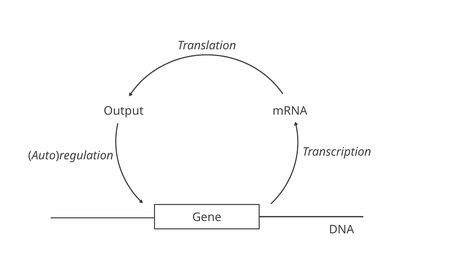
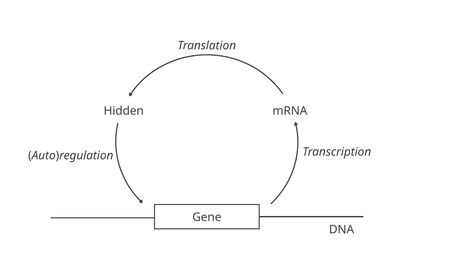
Output: Output -> Hidden
